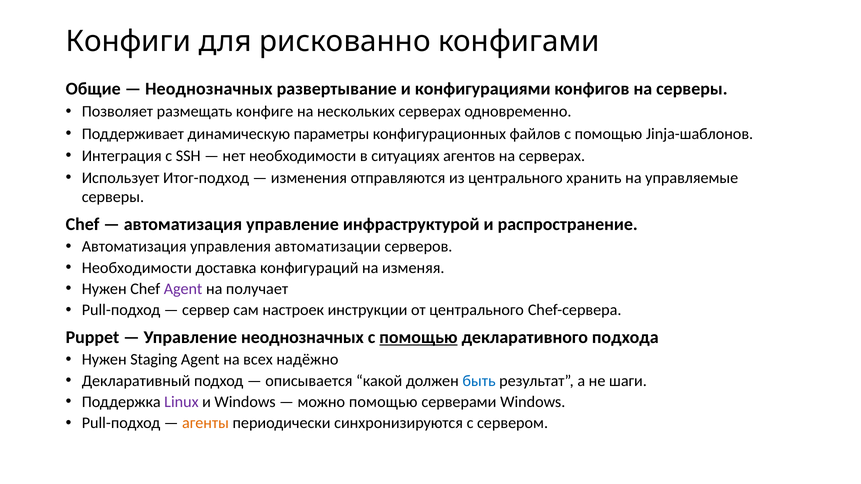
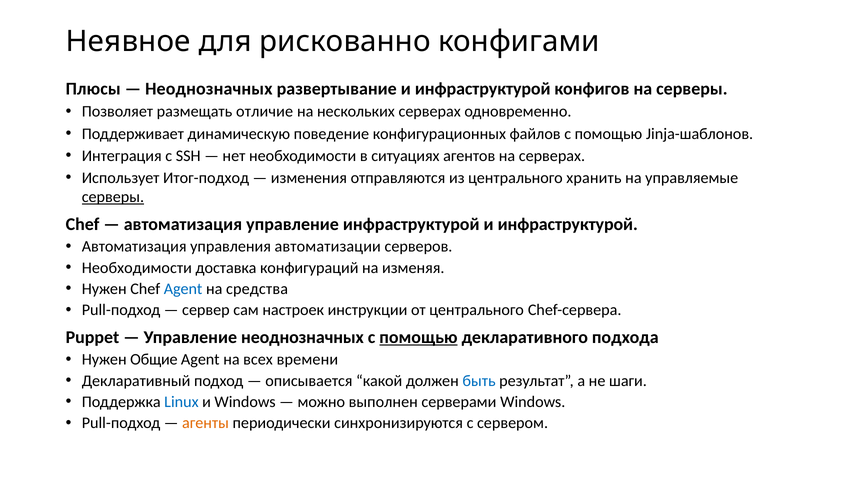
Конфиги: Конфиги -> Неявное
Общие: Общие -> Плюсы
развертывание и конфигурациями: конфигурациями -> инфраструктурой
конфиге: конфиге -> отличие
параметры: параметры -> поведение
серверы at (113, 197) underline: none -> present
инфраструктурой и распространение: распространение -> инфраструктурой
Agent at (183, 289) colour: purple -> blue
получает: получает -> средства
Staging: Staging -> Общие
надёжно: надёжно -> времени
Linux colour: purple -> blue
можно помощью: помощью -> выполнен
